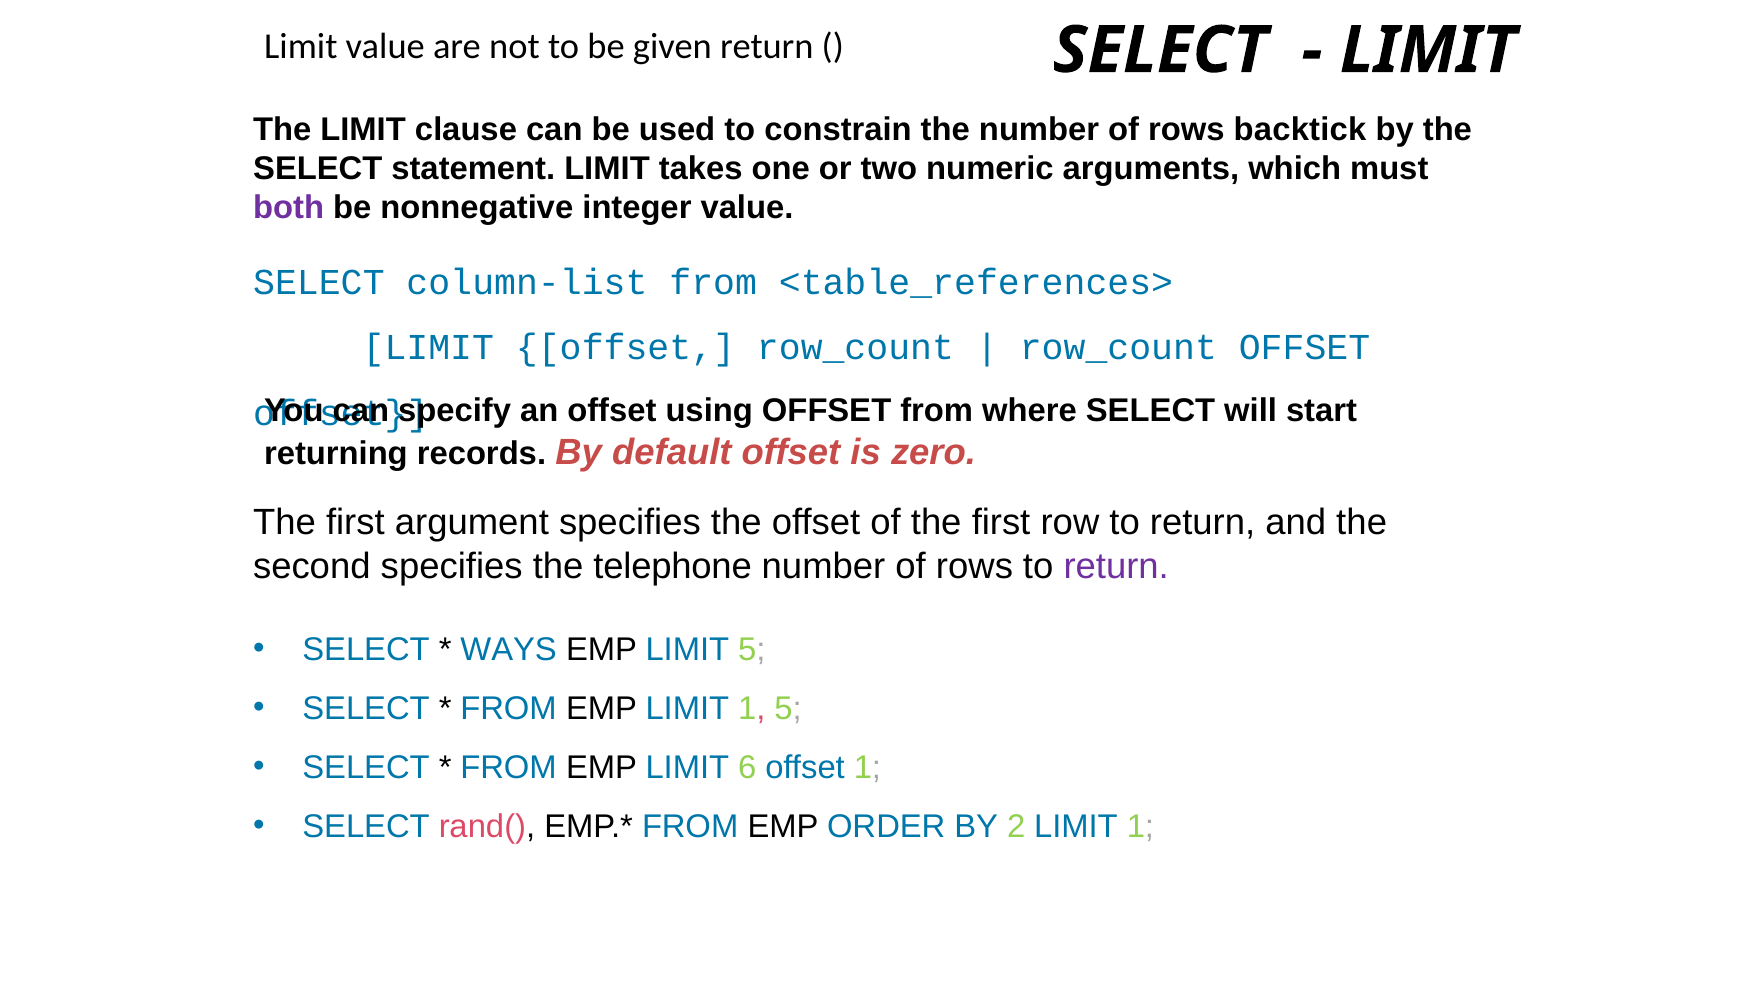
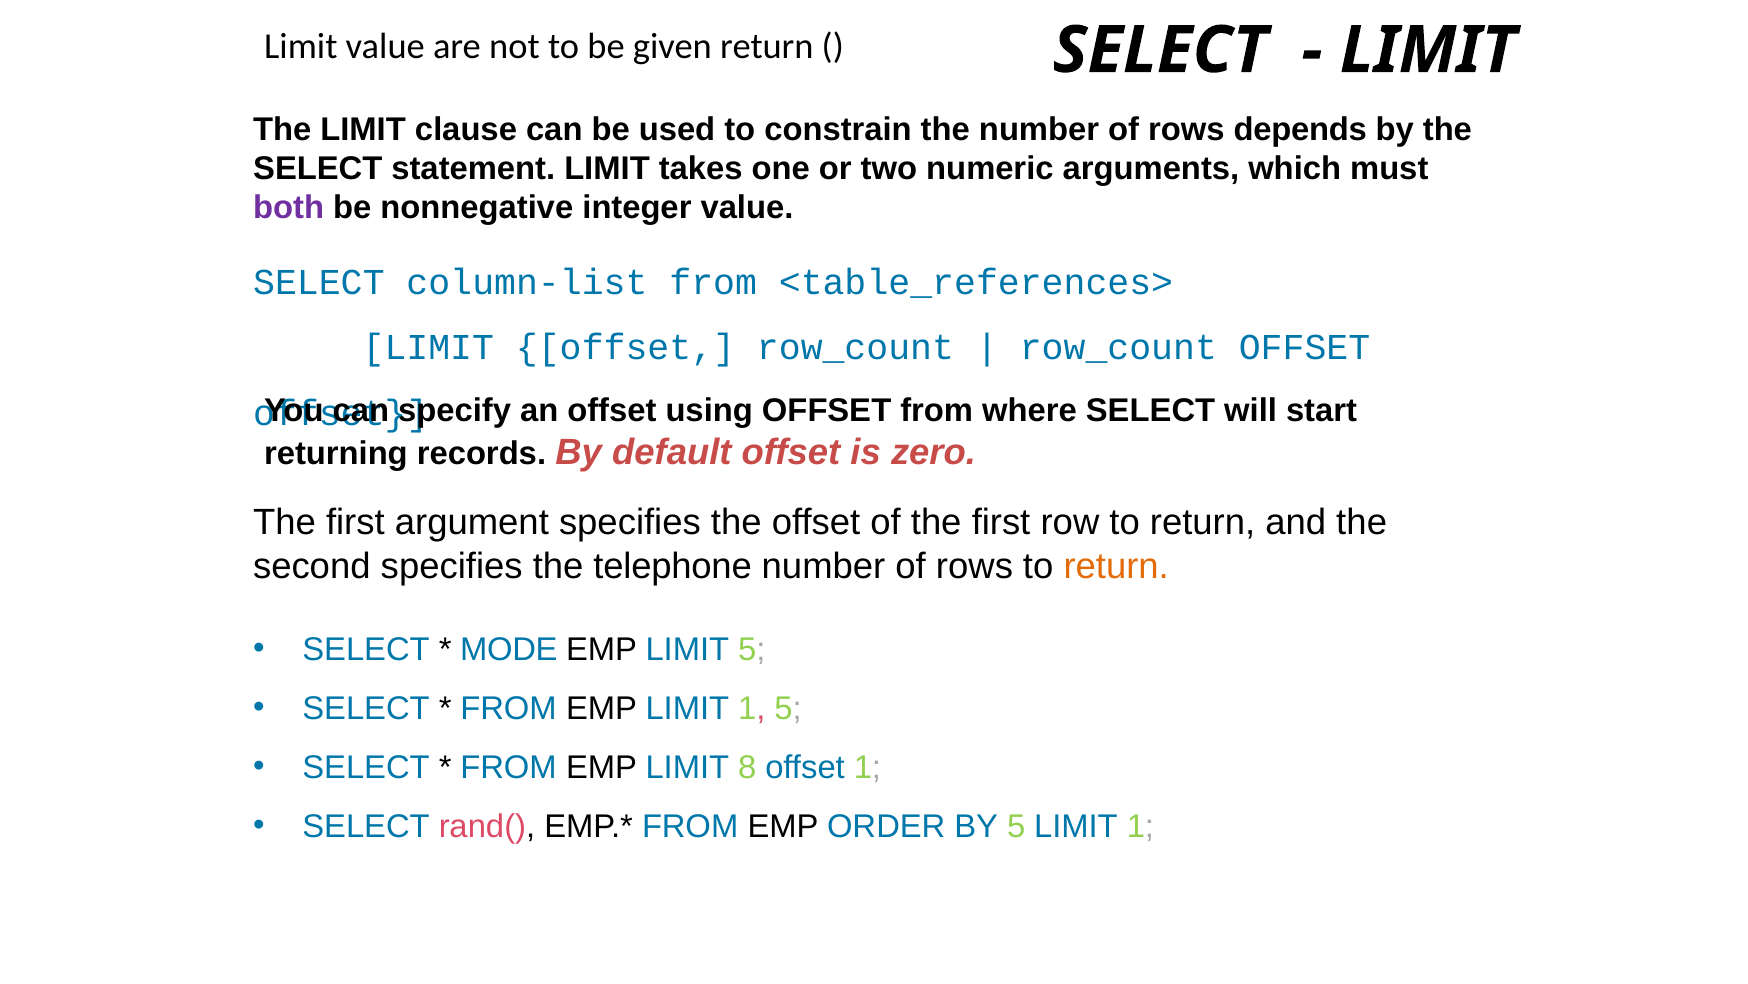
backtick: backtick -> depends
return at (1116, 566) colour: purple -> orange
WAYS: WAYS -> MODE
6: 6 -> 8
BY 2: 2 -> 5
